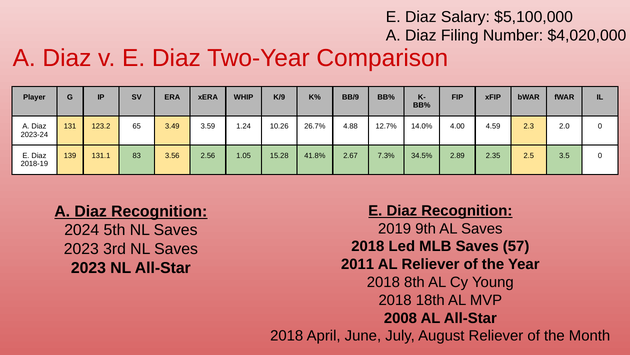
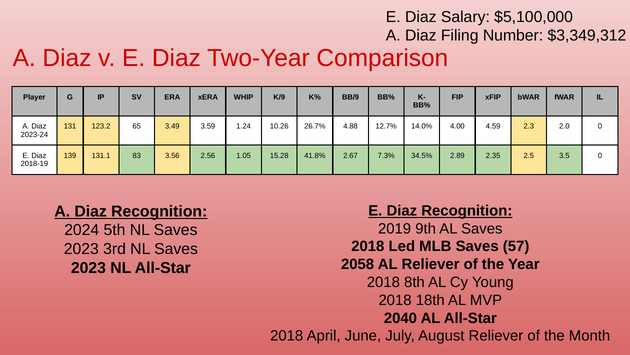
$4,020,000: $4,020,000 -> $3,349,312
2011: 2011 -> 2058
2008: 2008 -> 2040
